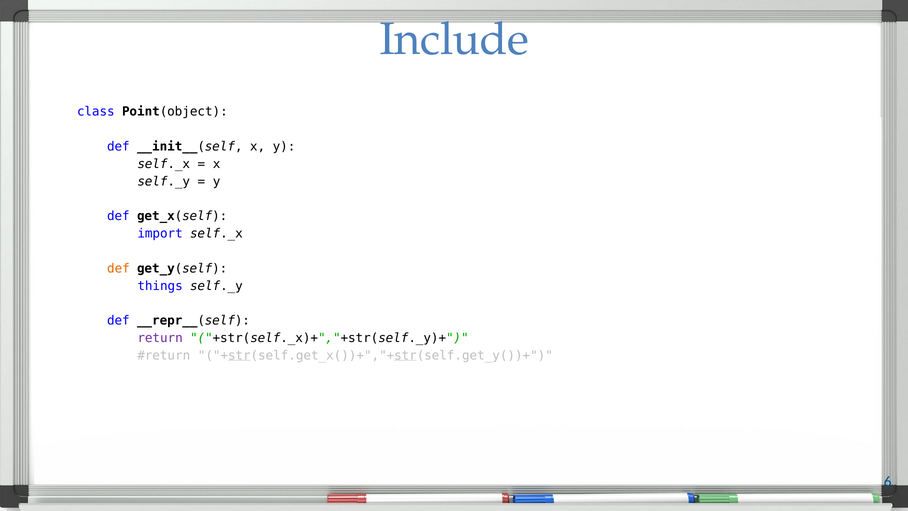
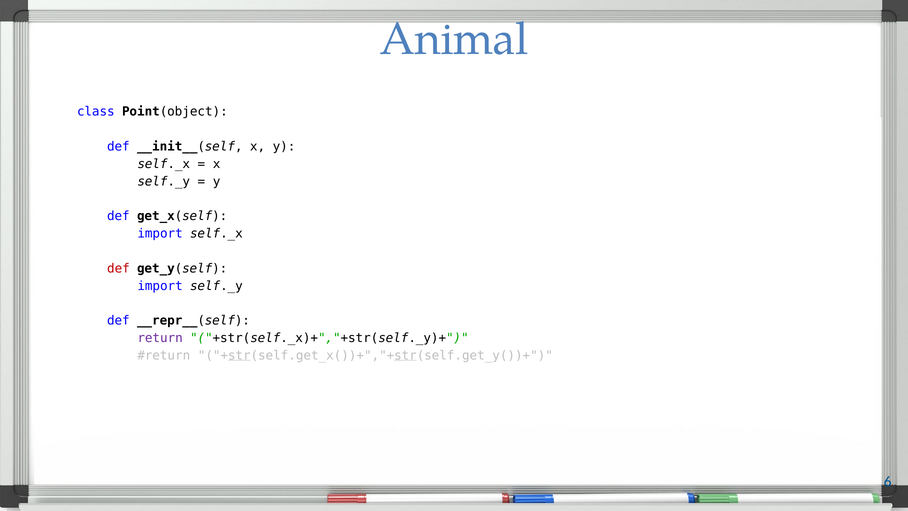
Include: Include -> Animal
def at (118, 268) colour: orange -> red
things at (160, 286): things -> import
